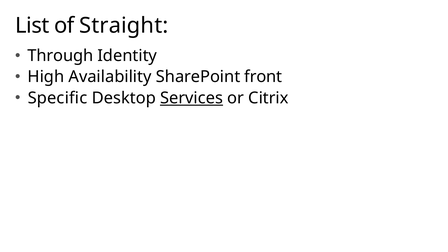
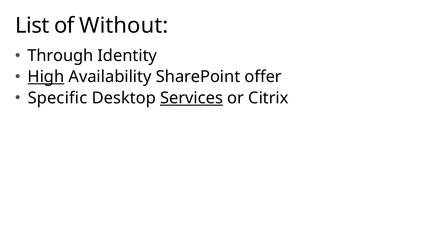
Straight: Straight -> Without
High underline: none -> present
front: front -> offer
